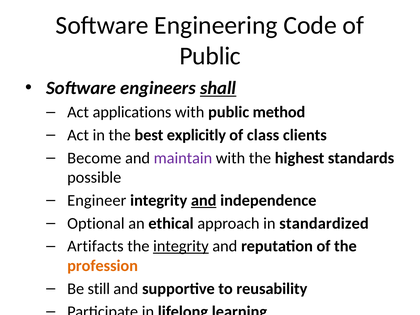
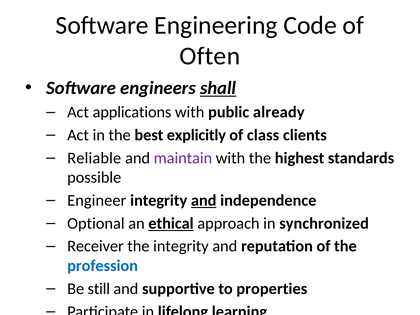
Public at (210, 56): Public -> Often
method: method -> already
Become: Become -> Reliable
ethical underline: none -> present
standardized: standardized -> synchronized
Artifacts: Artifacts -> Receiver
integrity at (181, 246) underline: present -> none
profession colour: orange -> blue
reusability: reusability -> properties
